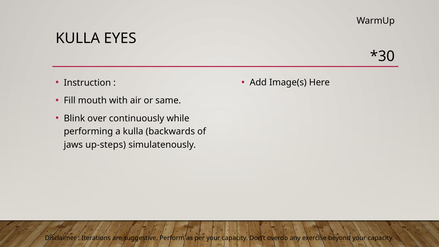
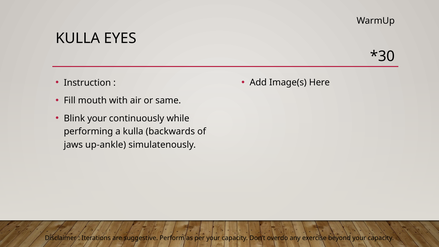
Blink over: over -> your
up-steps: up-steps -> up-ankle
